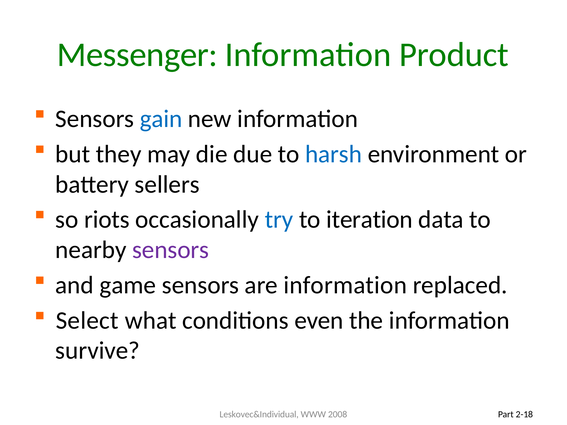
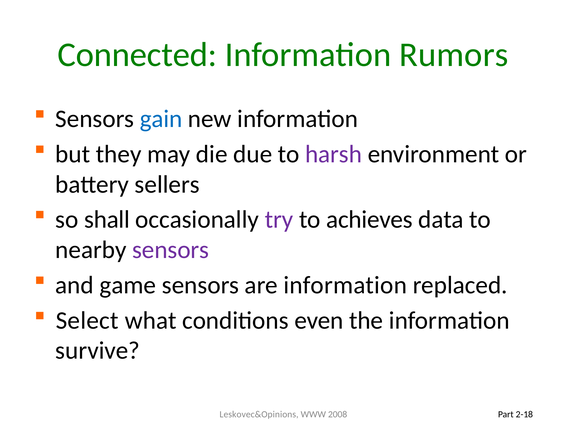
Messenger: Messenger -> Connected
Product: Product -> Rumors
harsh colour: blue -> purple
riots: riots -> shall
try colour: blue -> purple
iteration: iteration -> achieves
Leskovec&Individual: Leskovec&Individual -> Leskovec&Opinions
